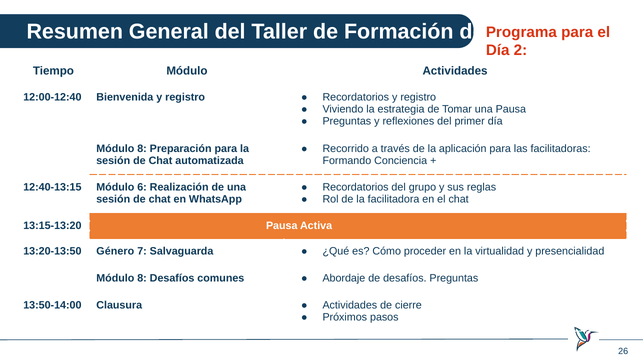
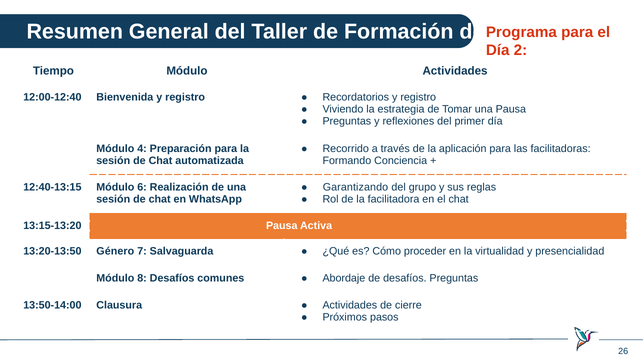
8 at (142, 148): 8 -> 4
Recordatorios at (356, 187): Recordatorios -> Garantizando
